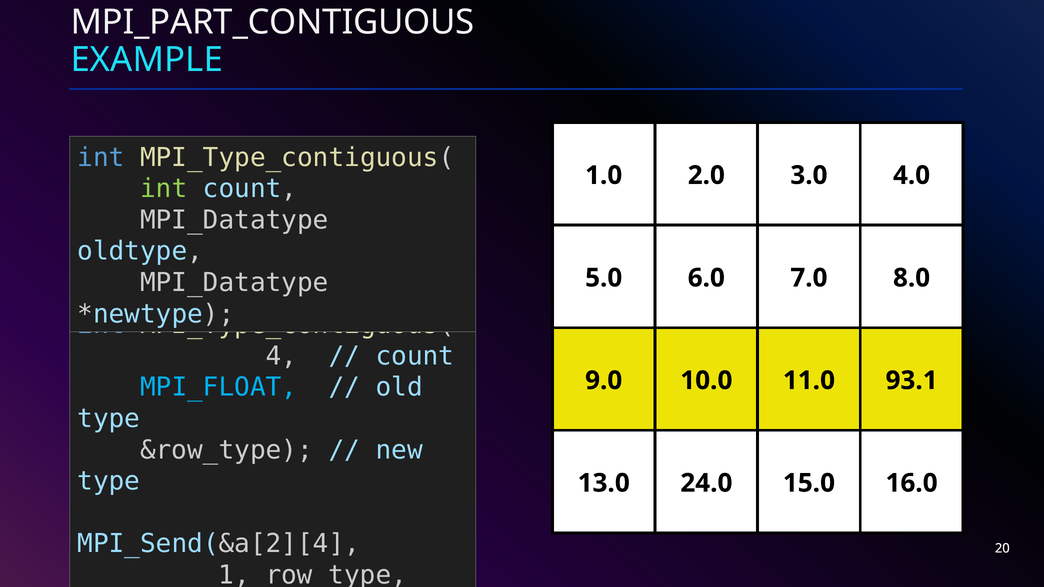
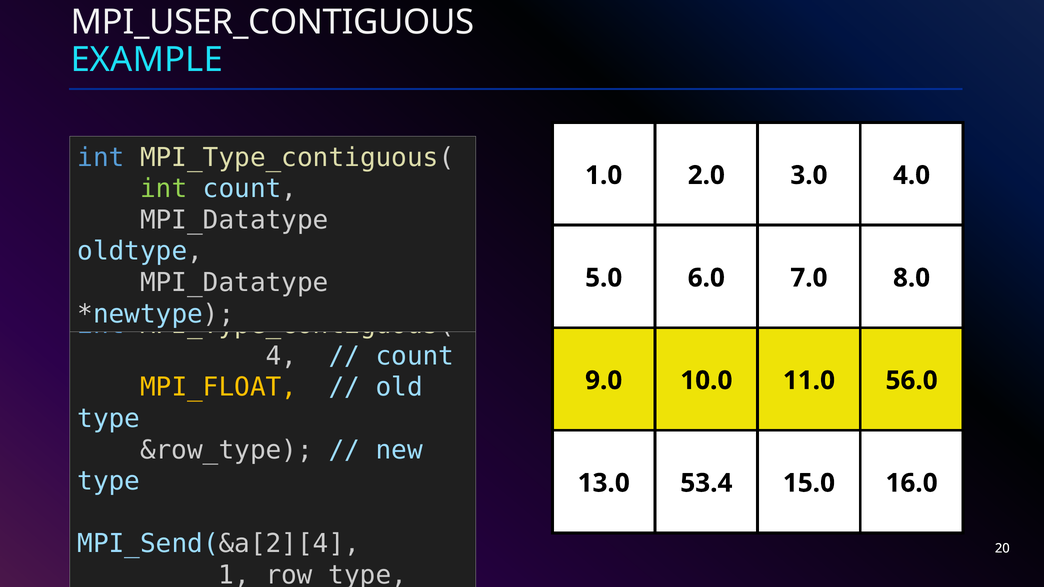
MPI_PART_CONTIGUOUS: MPI_PART_CONTIGUOUS -> MPI_USER_CONTIGUOUS
MPI_FLOAT colour: light blue -> yellow
93.1: 93.1 -> 56.0
24.0: 24.0 -> 53.4
